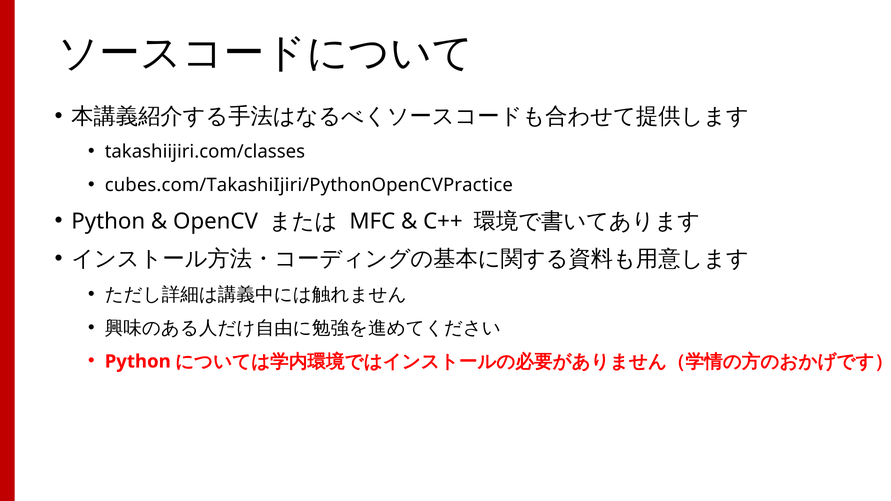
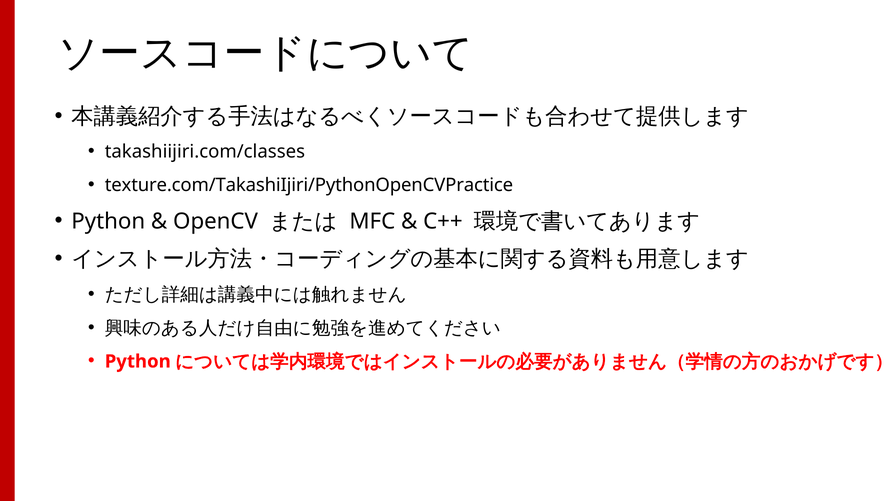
cubes.com/TakashiIjiri/PythonOpenCVPractice: cubes.com/TakashiIjiri/PythonOpenCVPractice -> texture.com/TakashiIjiri/PythonOpenCVPractice
